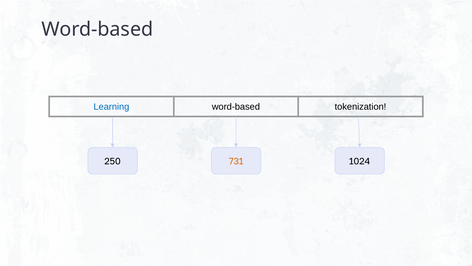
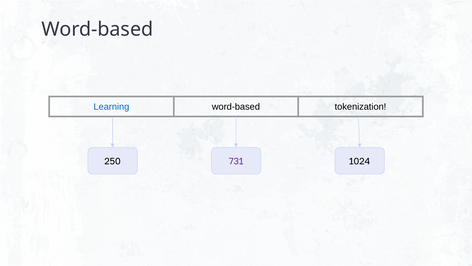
731 colour: orange -> purple
